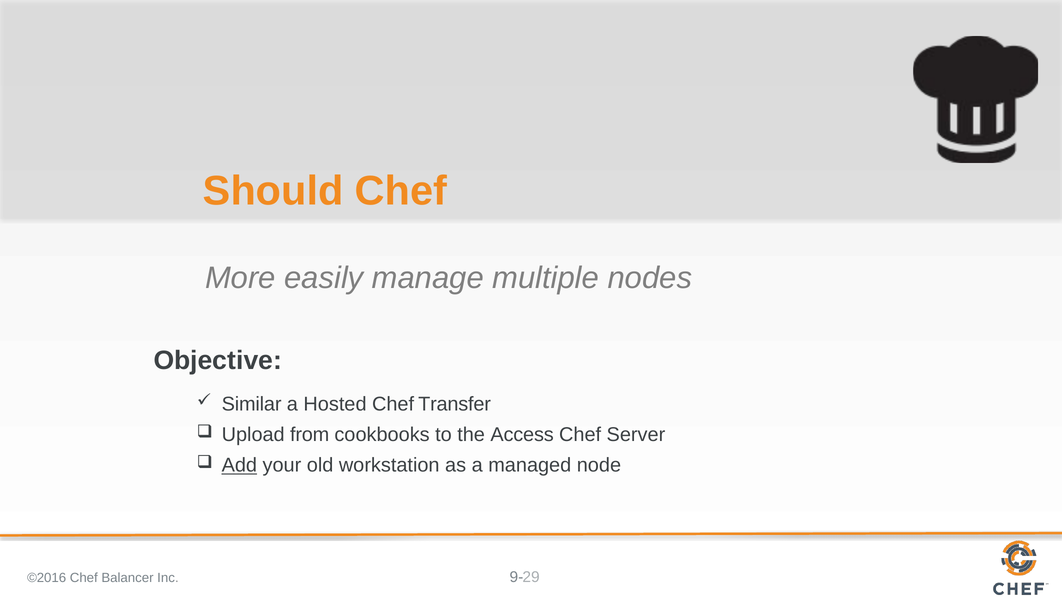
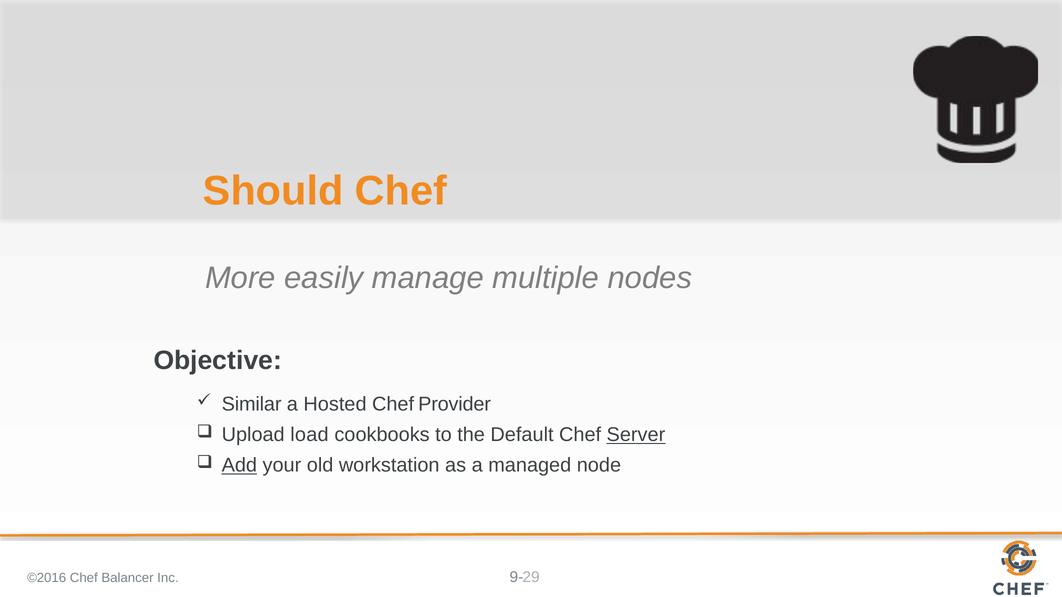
Transfer: Transfer -> Provider
from: from -> load
Access: Access -> Default
Server underline: none -> present
